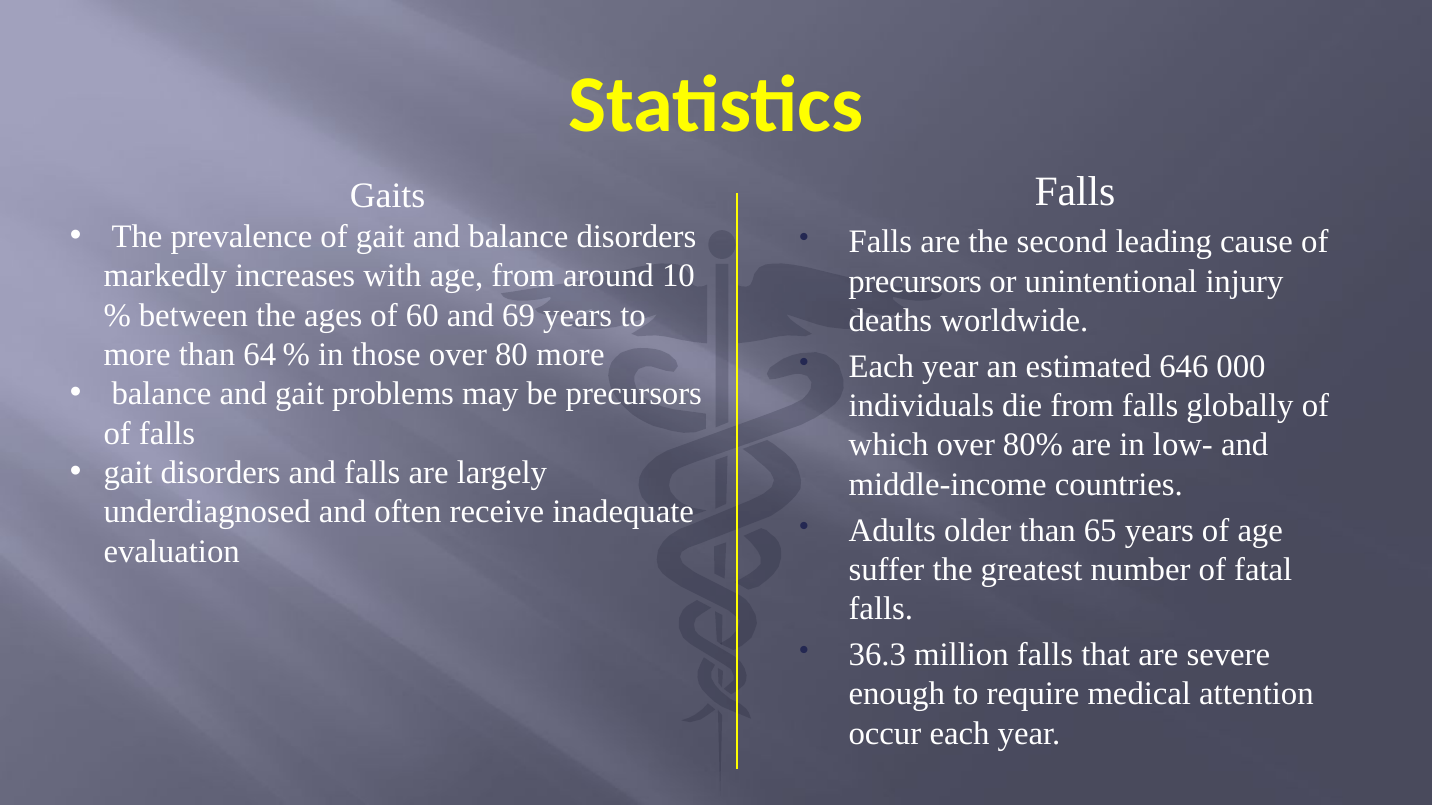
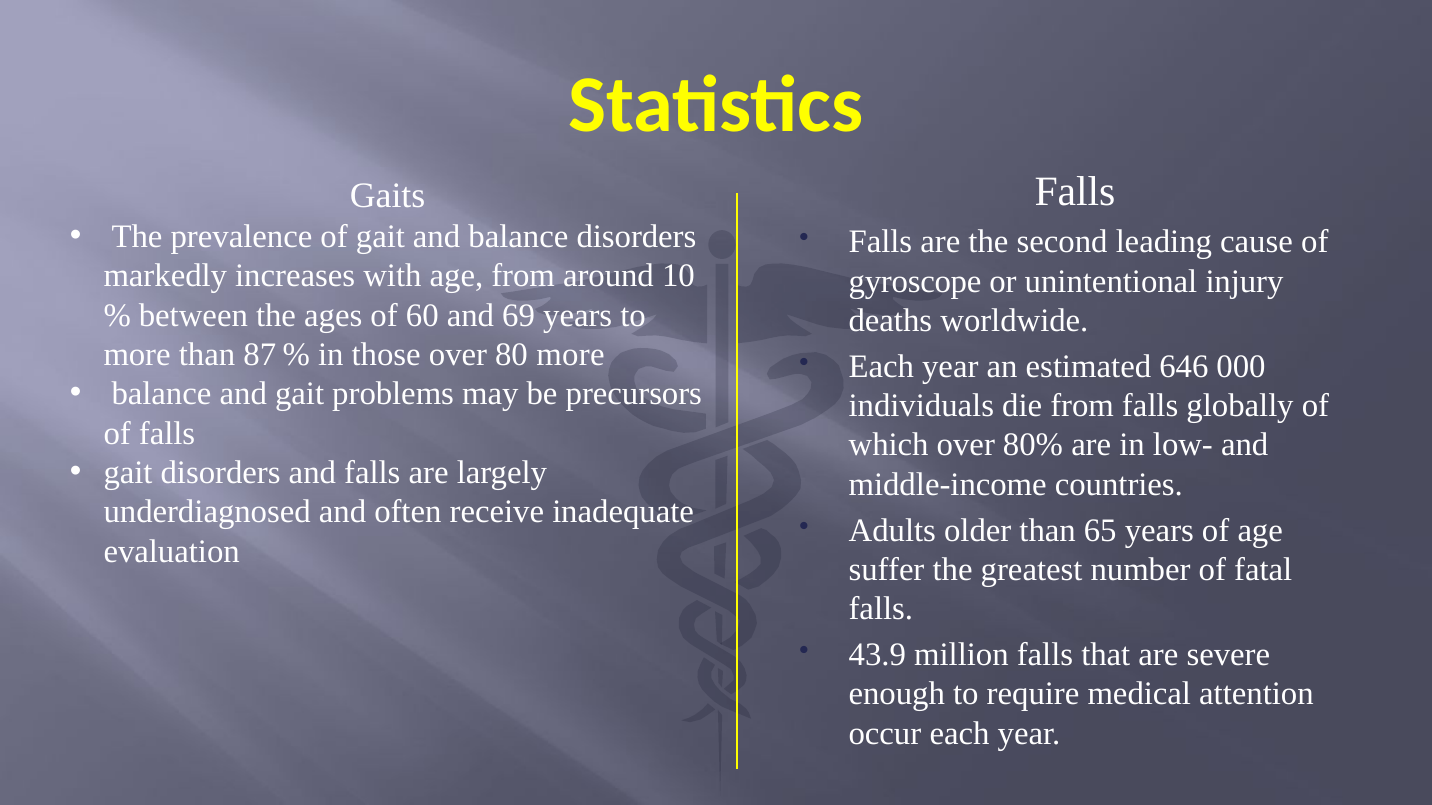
precursors at (915, 282): precursors -> gyroscope
64: 64 -> 87
36.3: 36.3 -> 43.9
